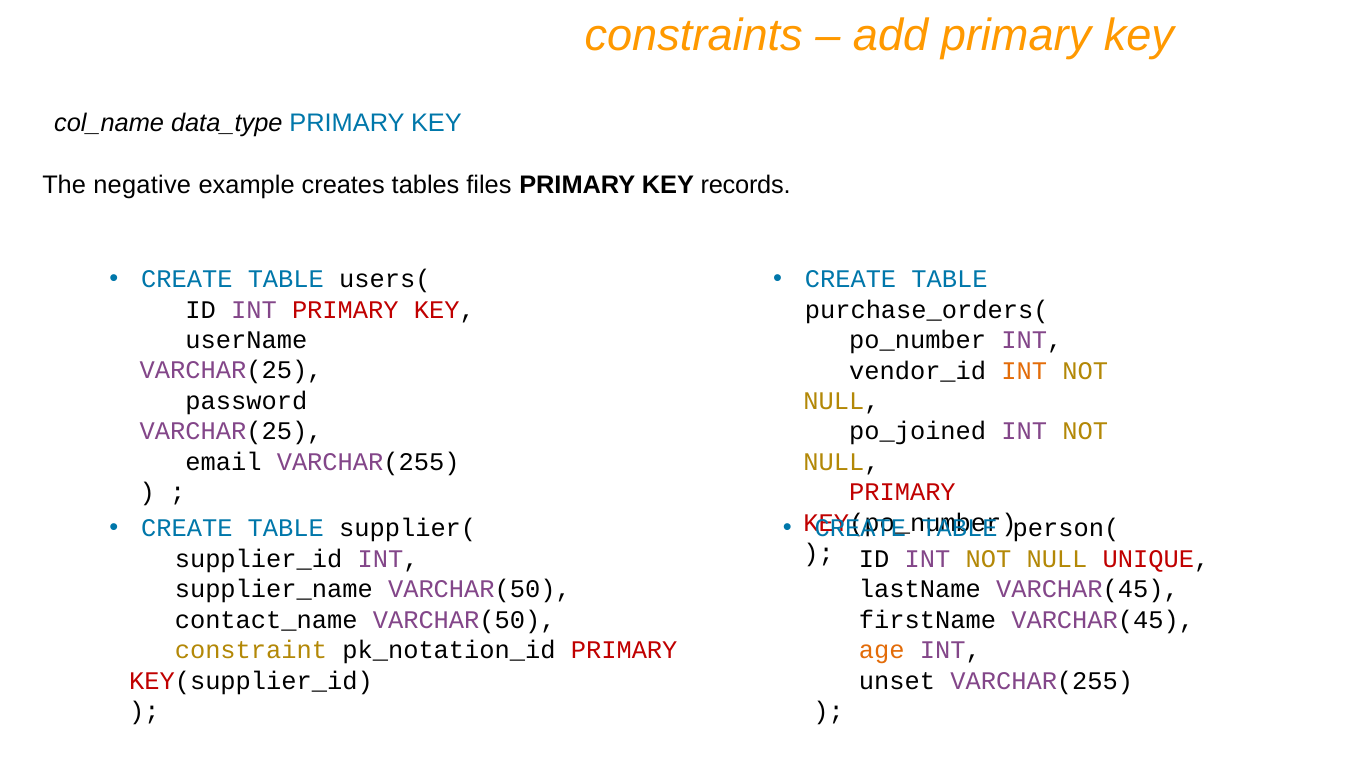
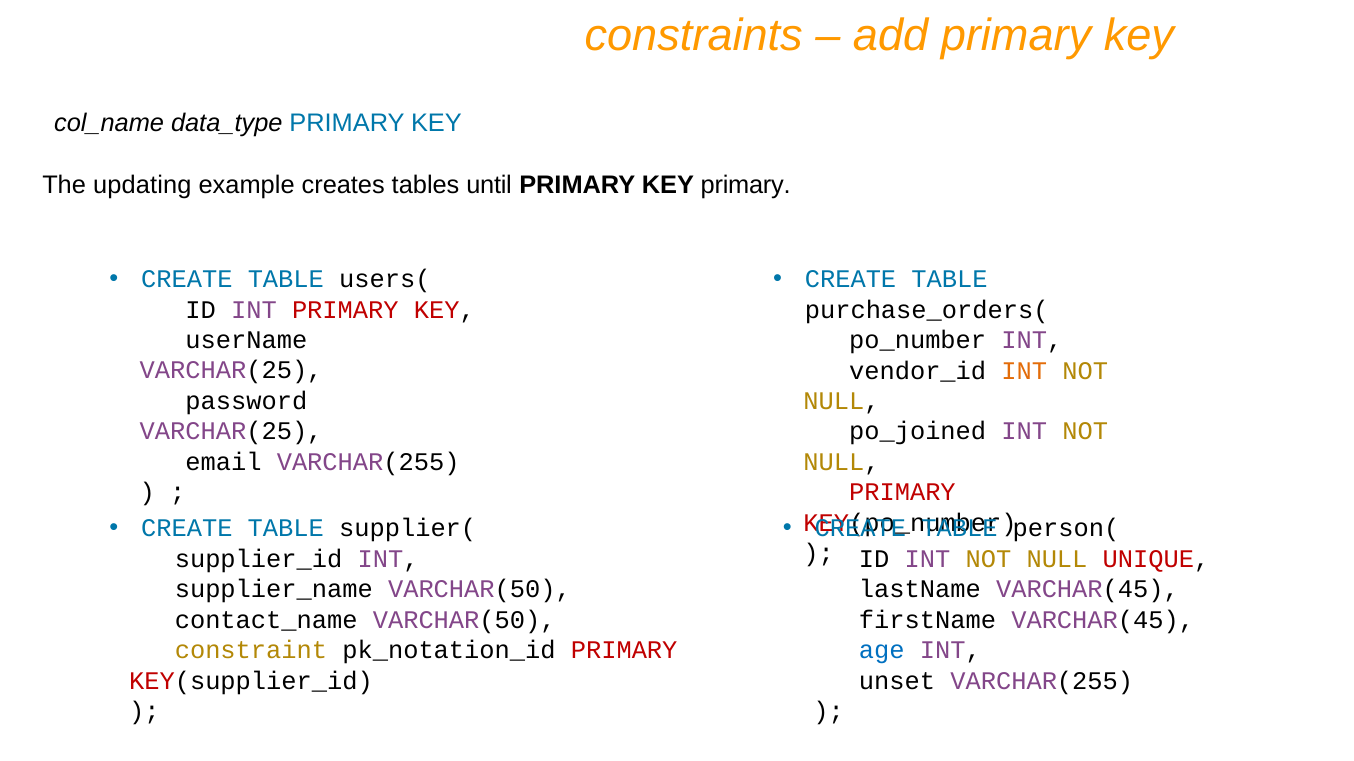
negative: negative -> updating
files: files -> until
KEY records: records -> primary
age colour: orange -> blue
